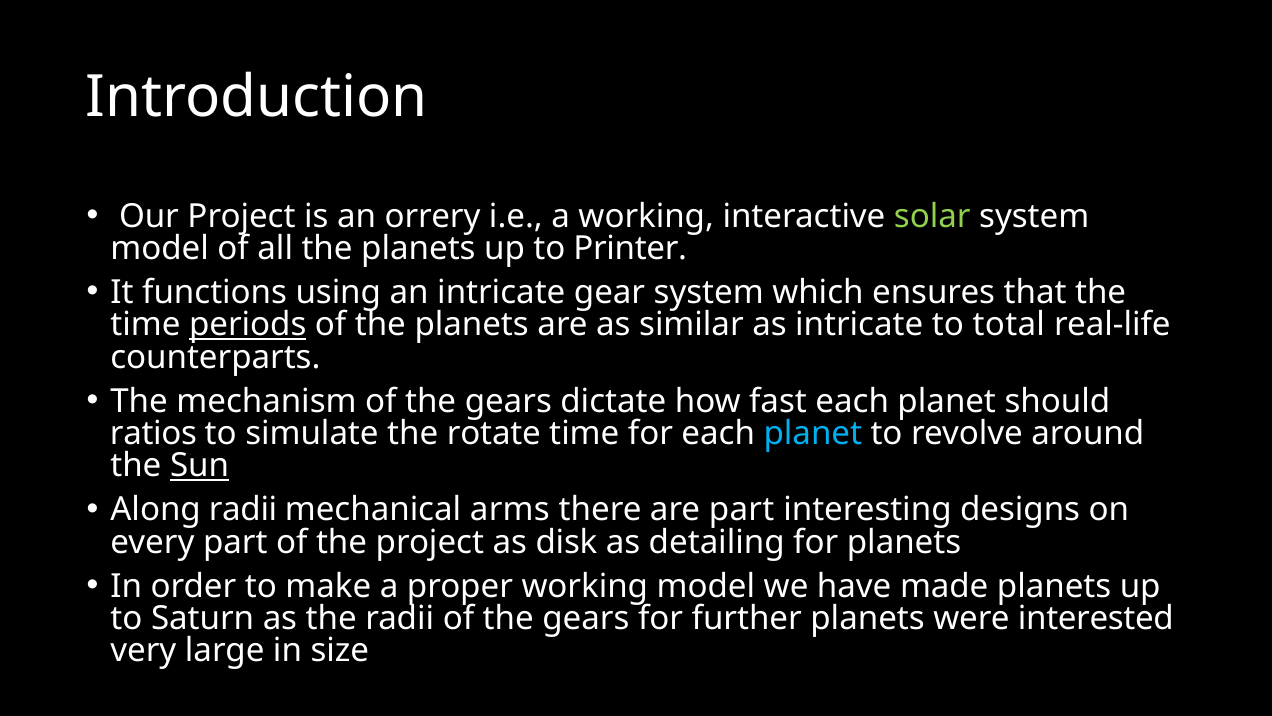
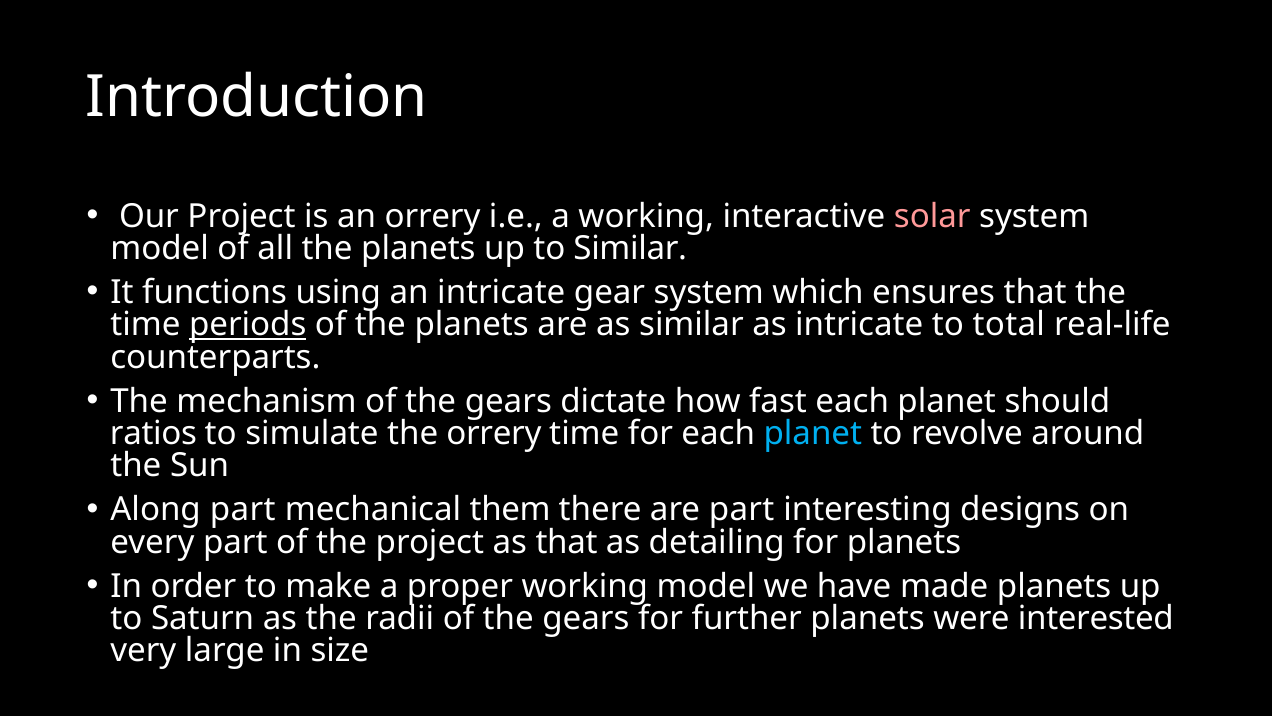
solar colour: light green -> pink
to Printer: Printer -> Similar
the rotate: rotate -> orrery
Sun underline: present -> none
Along radii: radii -> part
arms: arms -> them
as disk: disk -> that
